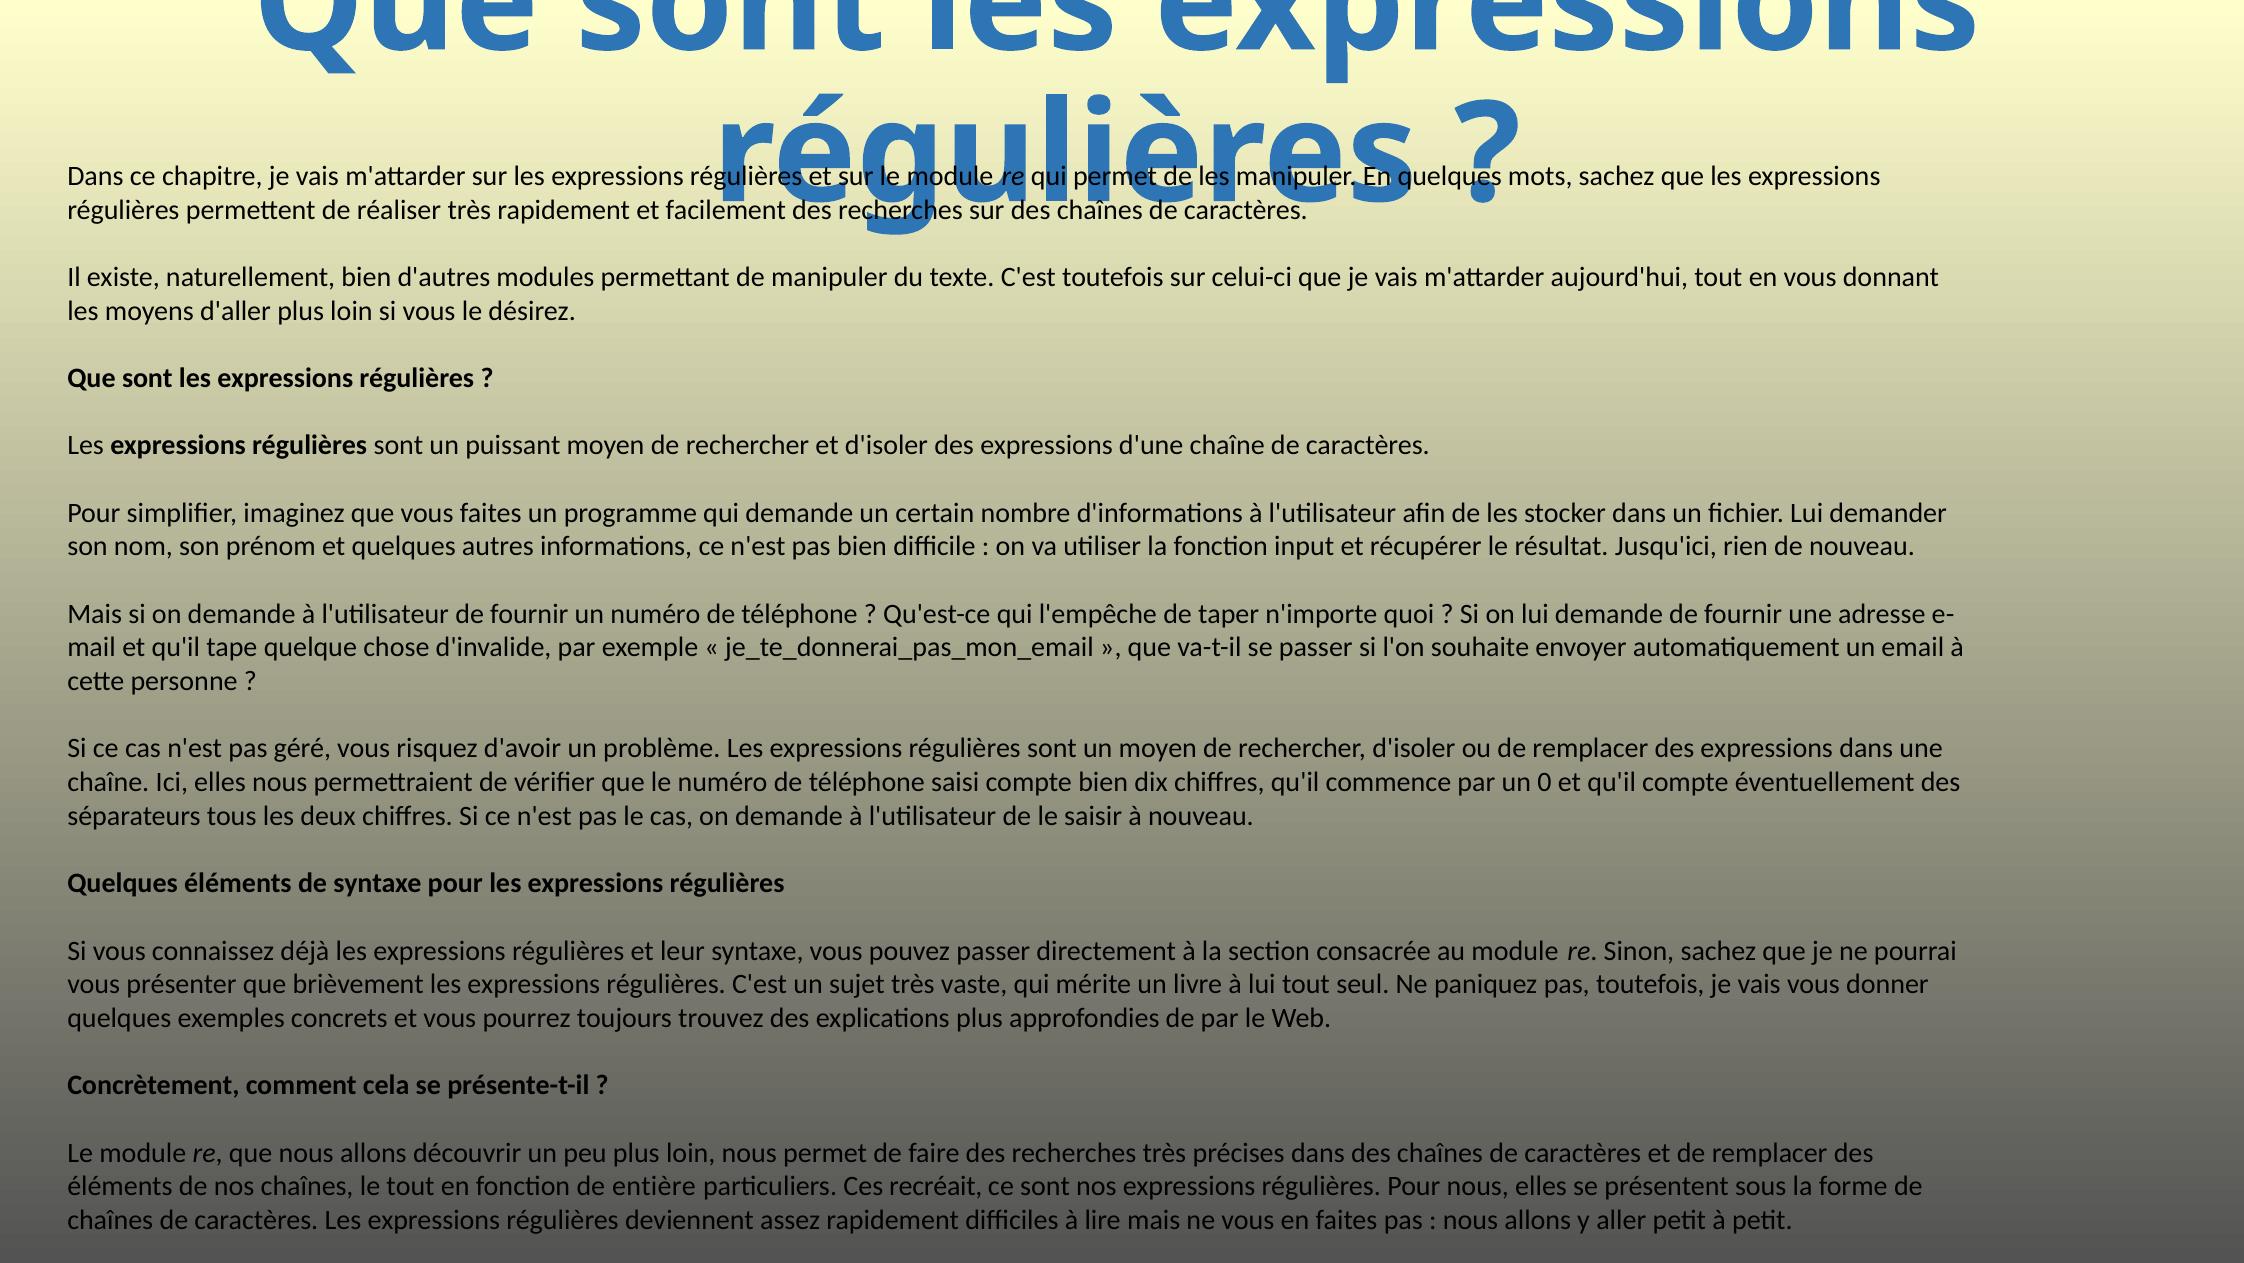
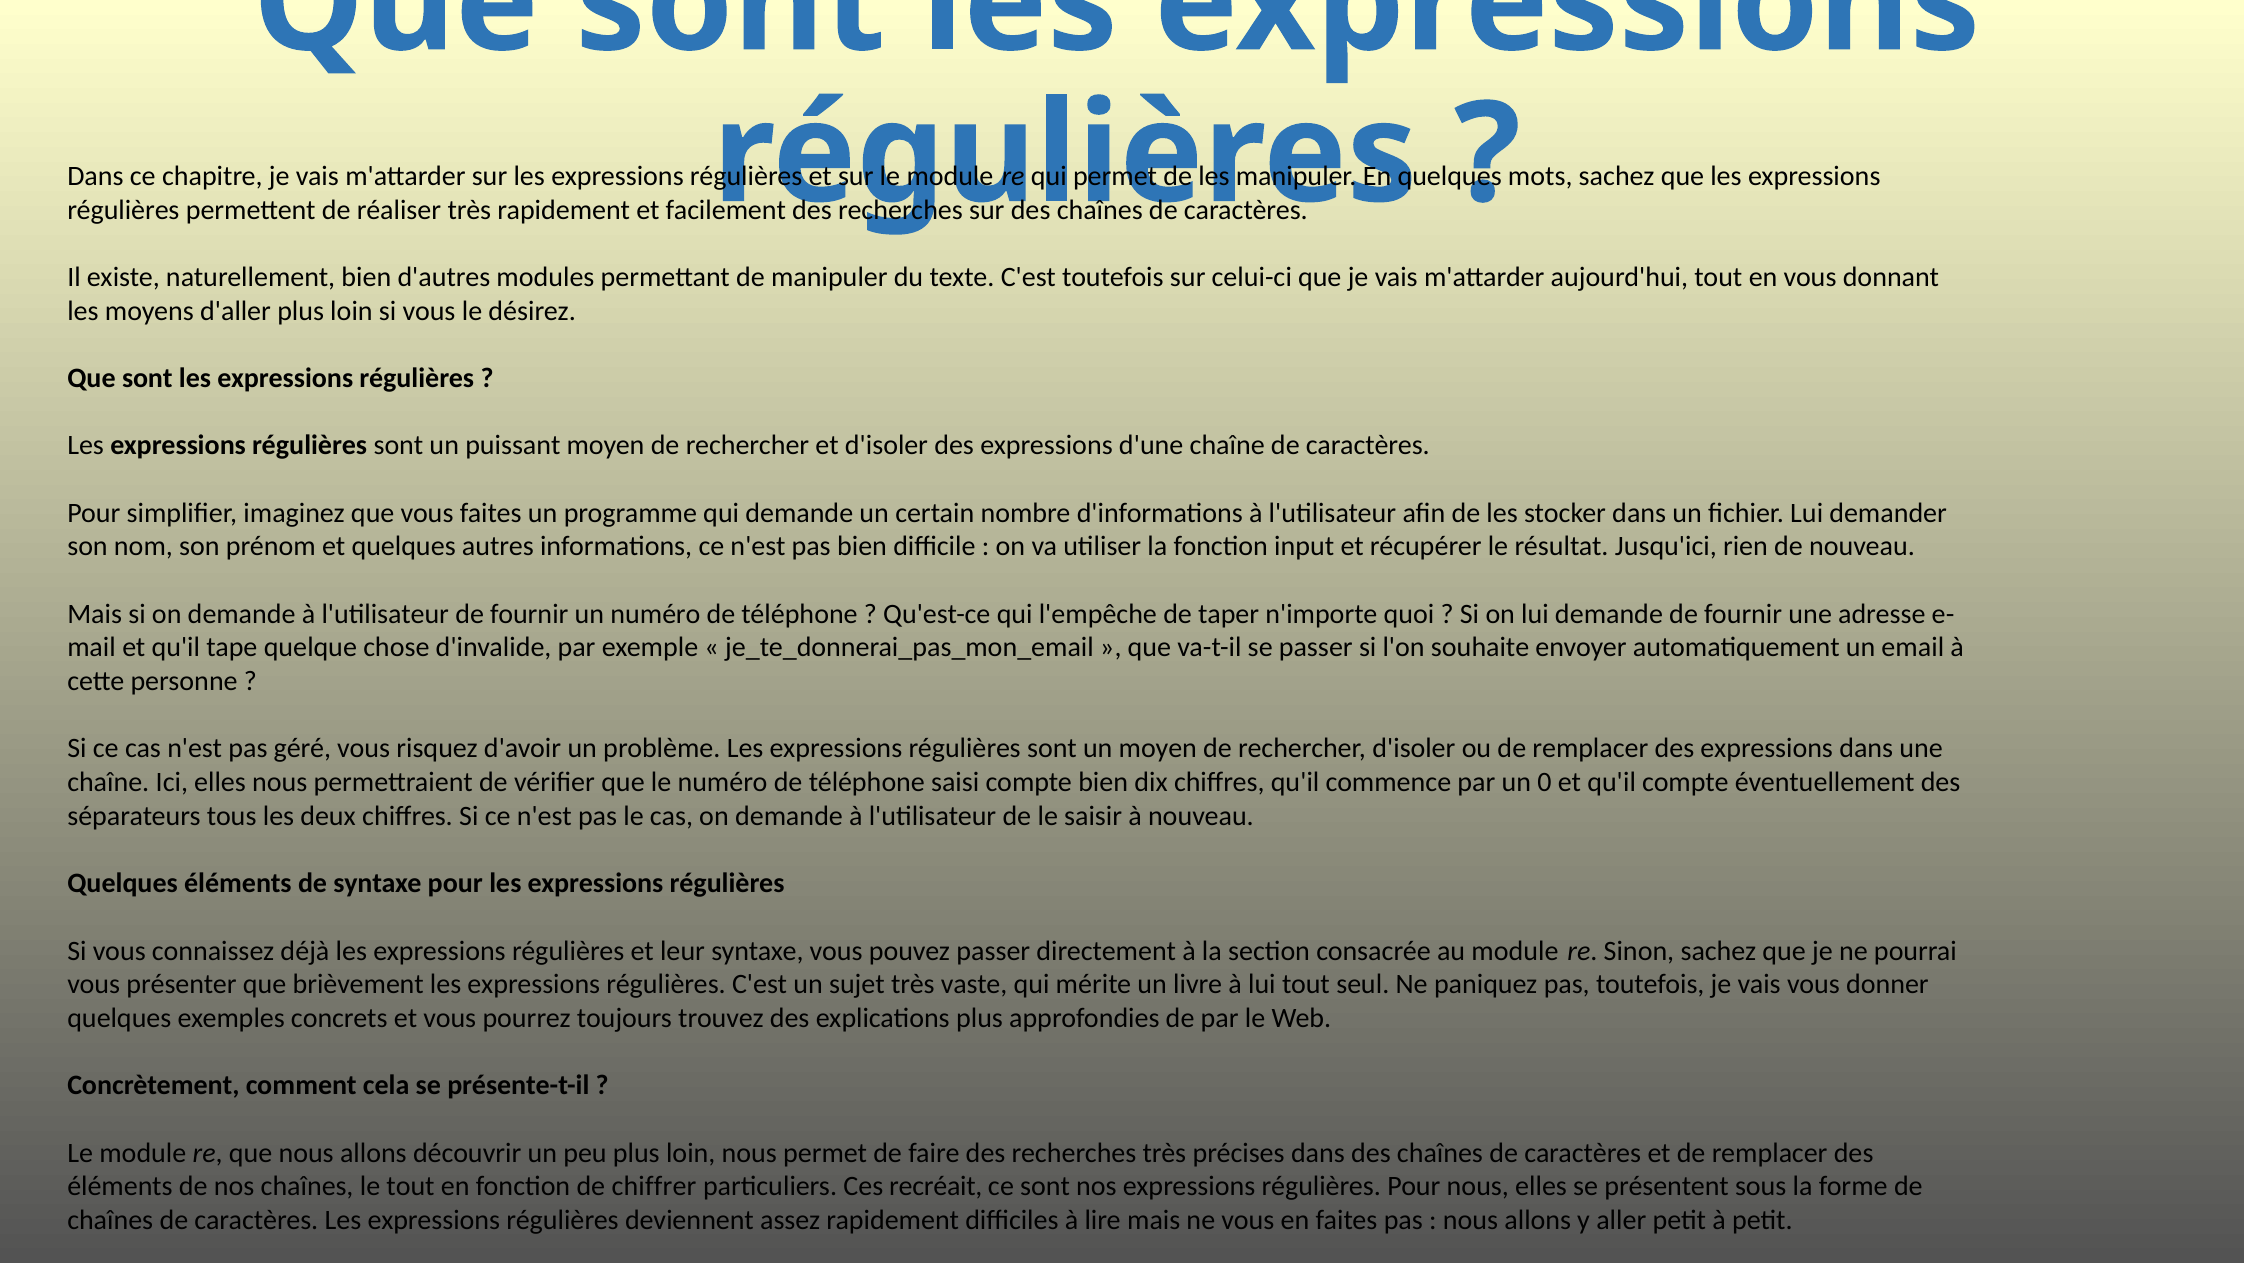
entière: entière -> chiffrer
